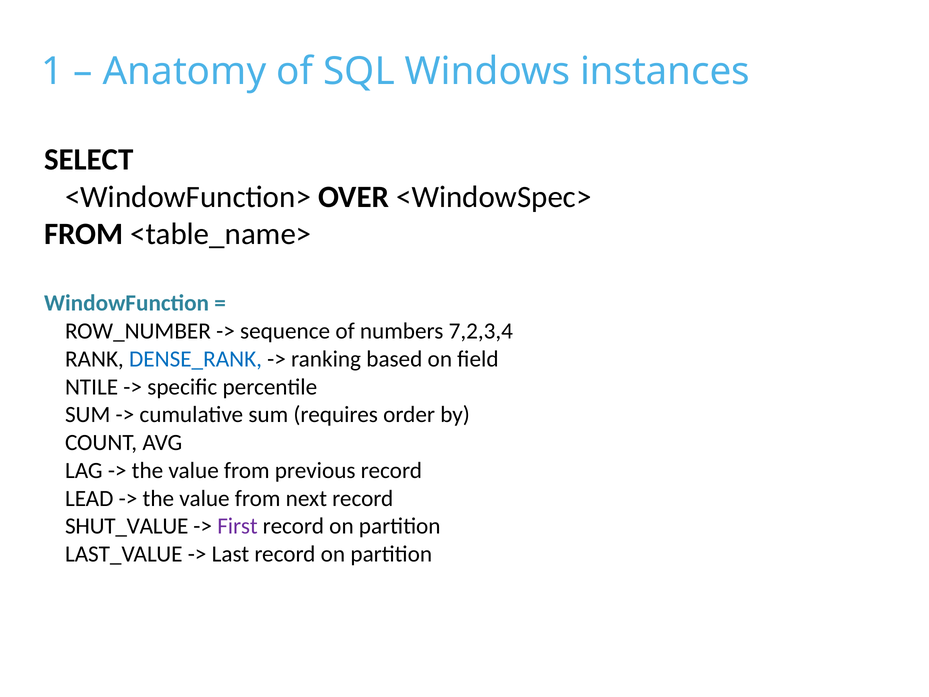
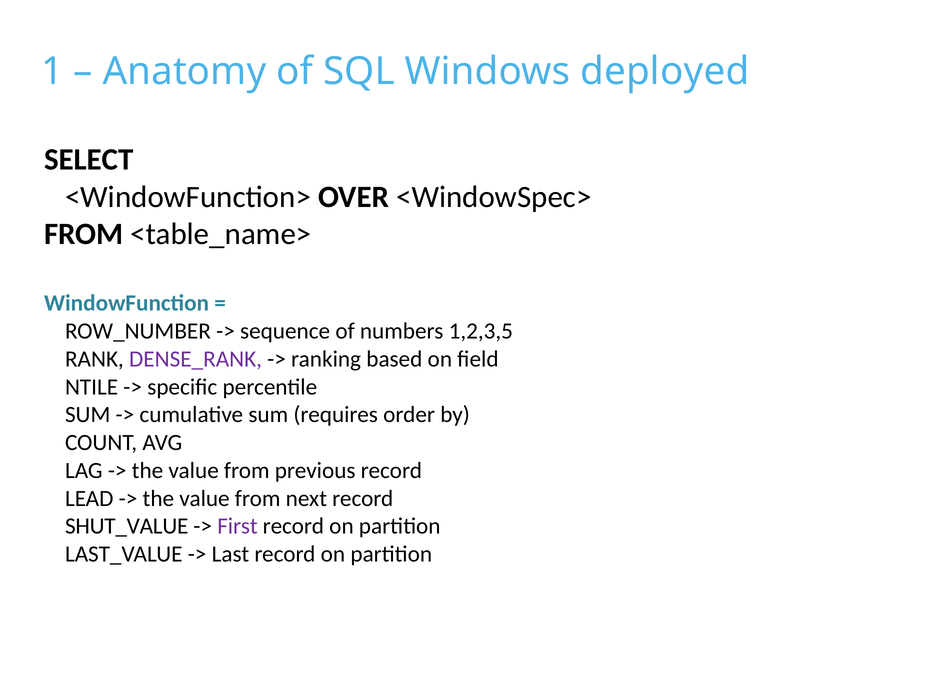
instances: instances -> deployed
7,2,3,4: 7,2,3,4 -> 1,2,3,5
DENSE_RANK colour: blue -> purple
